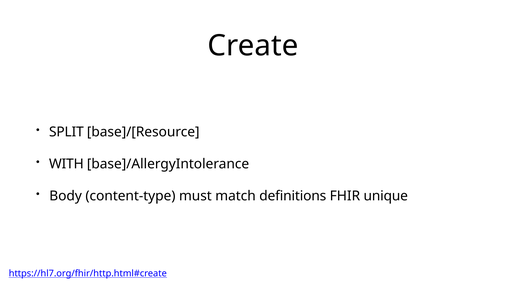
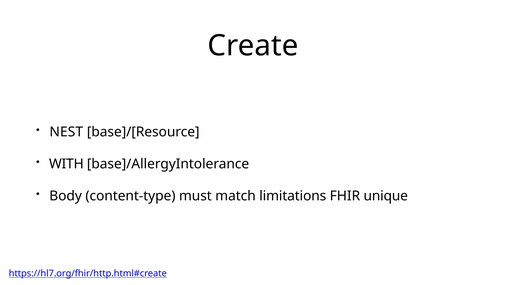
SPLIT: SPLIT -> NEST
definitions: definitions -> limitations
